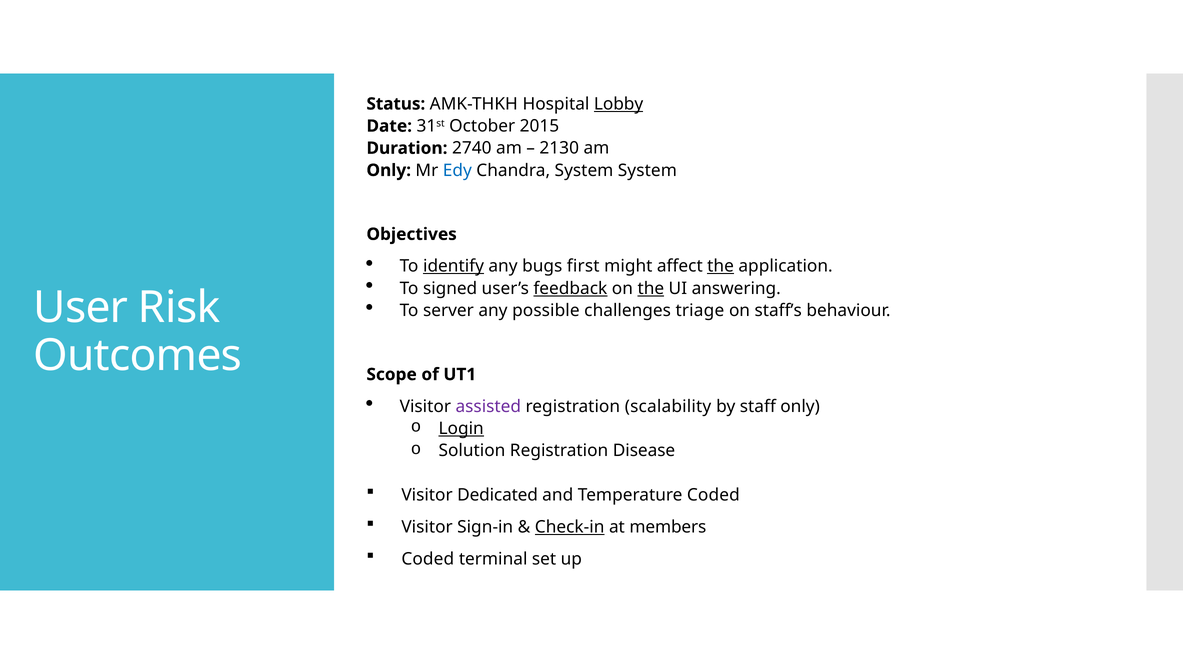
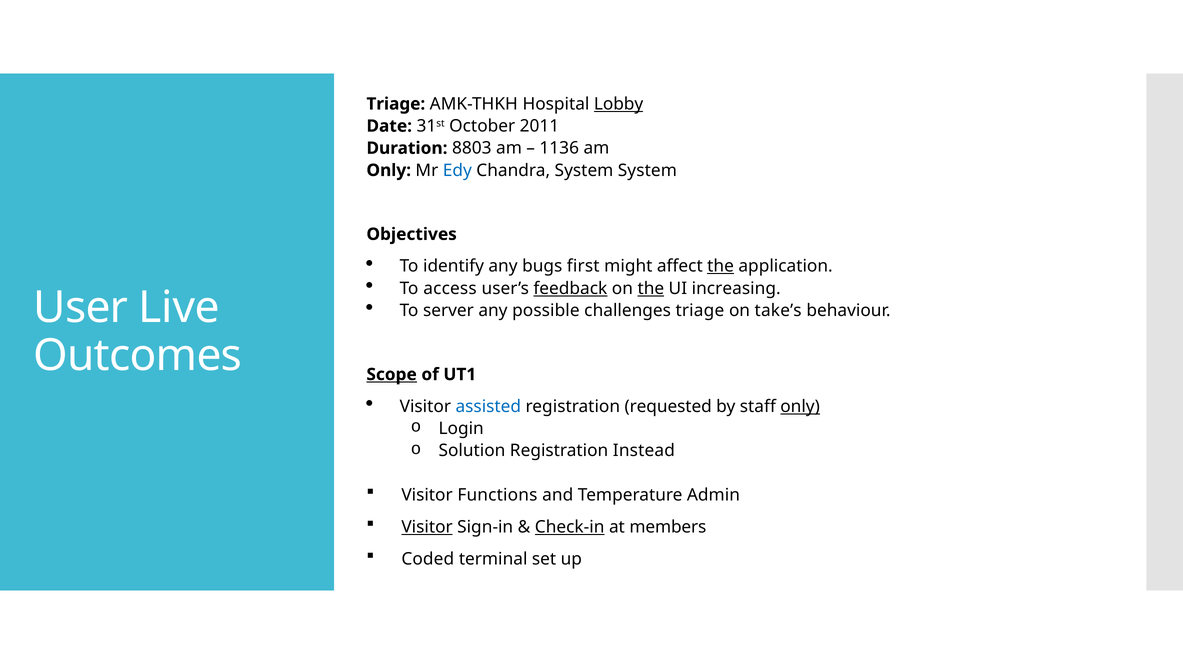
Status at (396, 104): Status -> Triage
2015: 2015 -> 2011
2740: 2740 -> 8803
2130: 2130 -> 1136
identify underline: present -> none
signed: signed -> access
answering: answering -> increasing
Risk: Risk -> Live
staff’s: staff’s -> take’s
Scope underline: none -> present
assisted colour: purple -> blue
scalability: scalability -> requested
only at (800, 407) underline: none -> present
Login underline: present -> none
Disease: Disease -> Instead
Dedicated: Dedicated -> Functions
Temperature Coded: Coded -> Admin
Visitor at (427, 527) underline: none -> present
